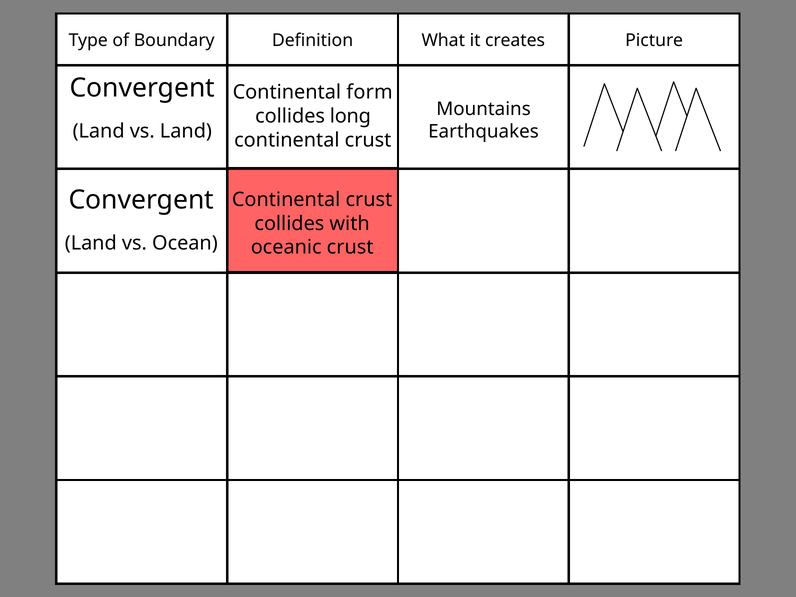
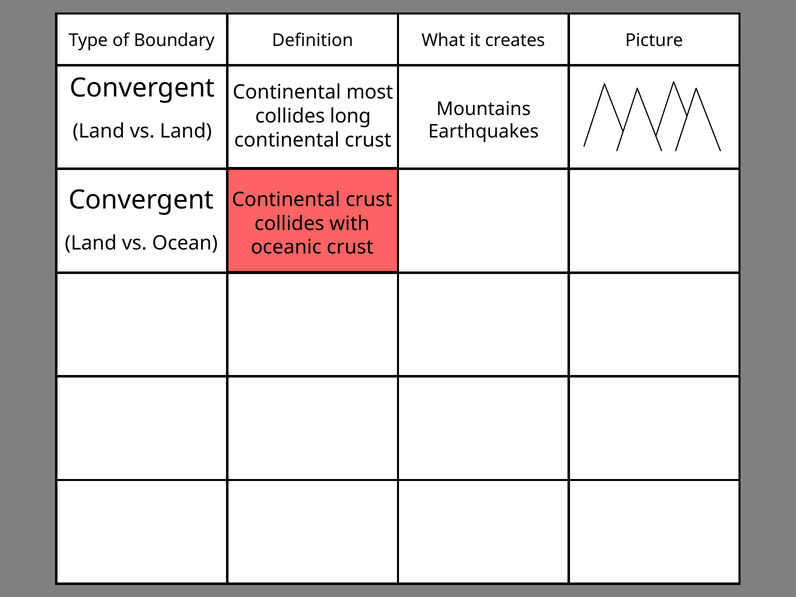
form: form -> most
